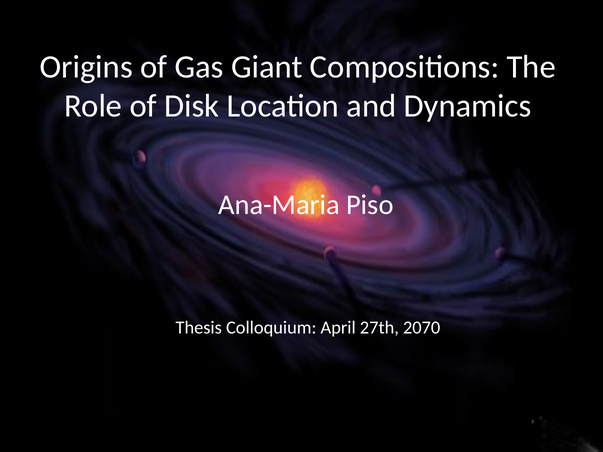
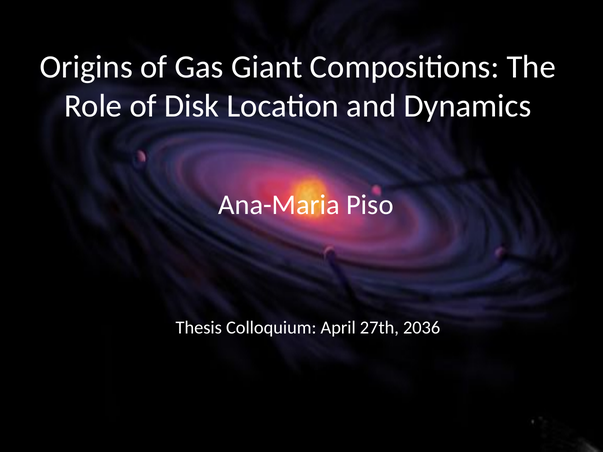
2070: 2070 -> 2036
